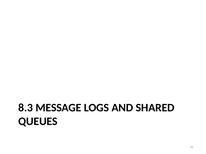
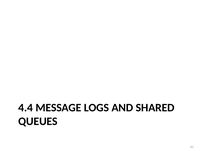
8.3: 8.3 -> 4.4
